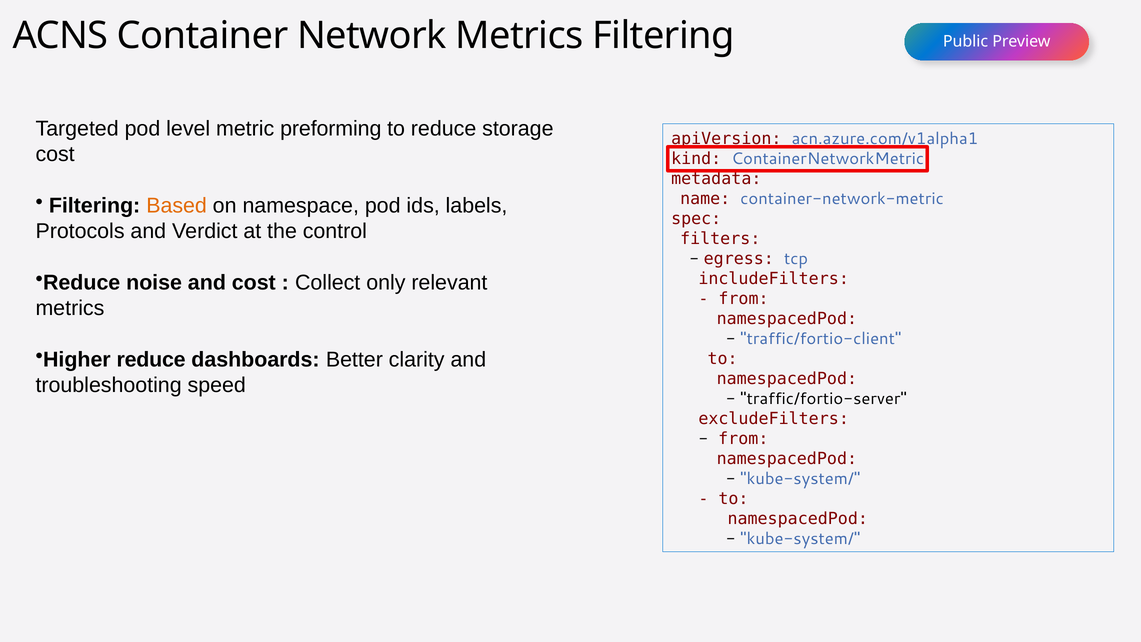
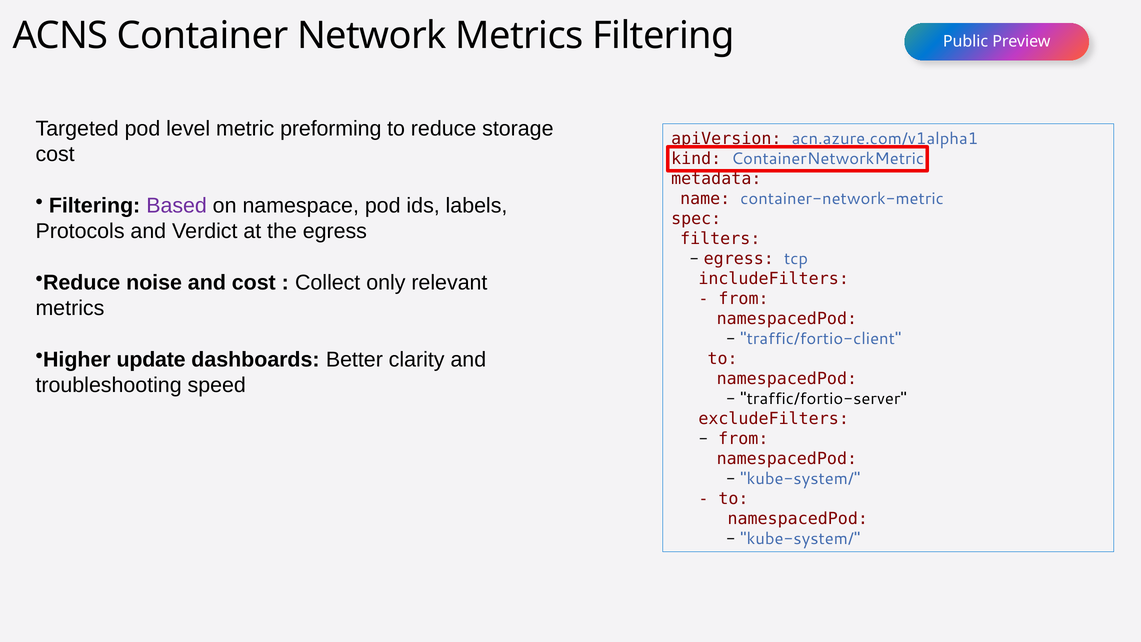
Based colour: orange -> purple
the control: control -> egress
Higher reduce: reduce -> update
